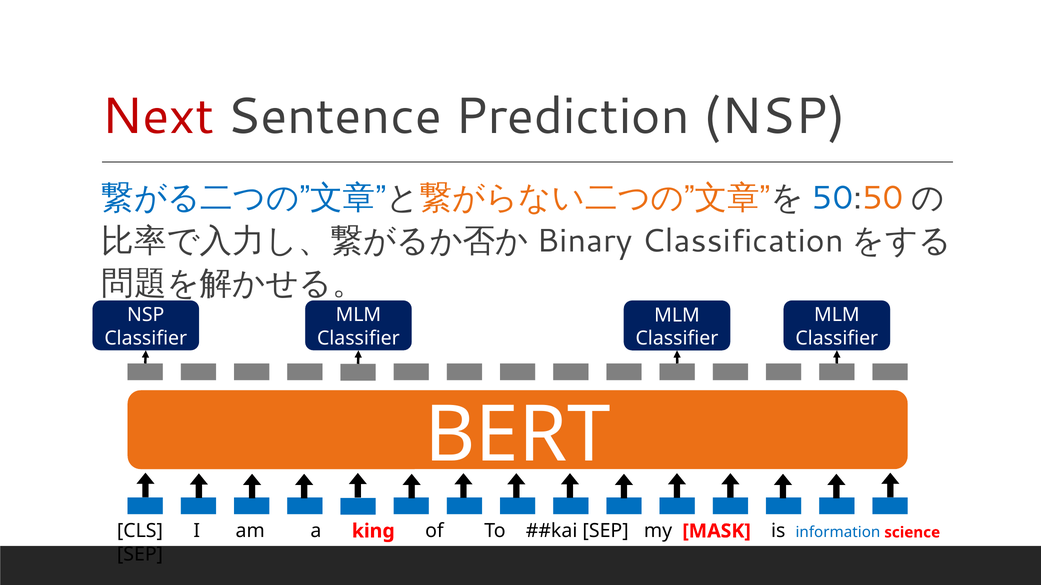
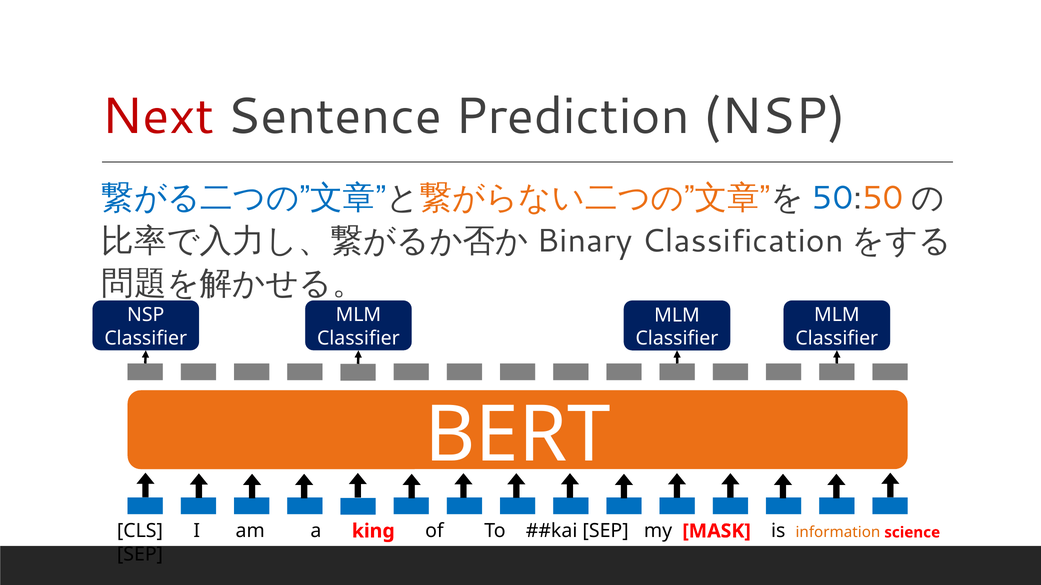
information colour: blue -> orange
